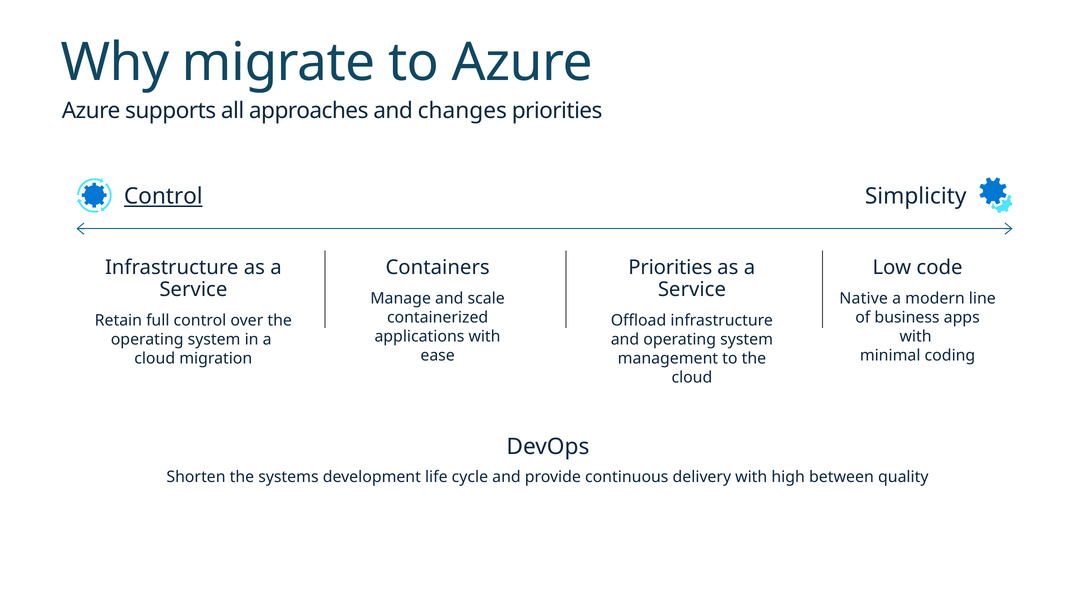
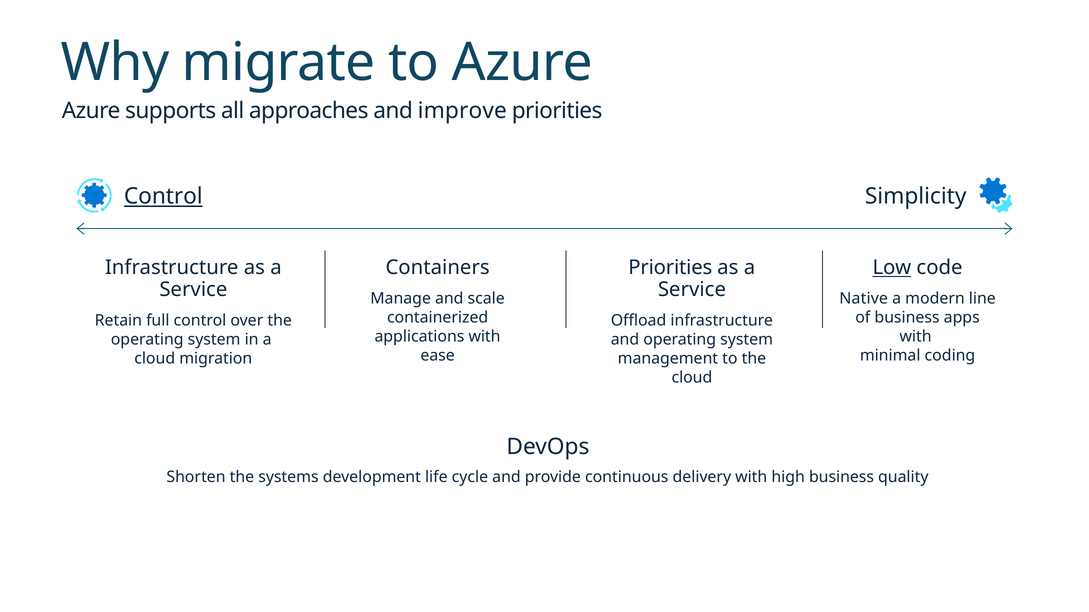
changes: changes -> improve
Low underline: none -> present
high between: between -> business
